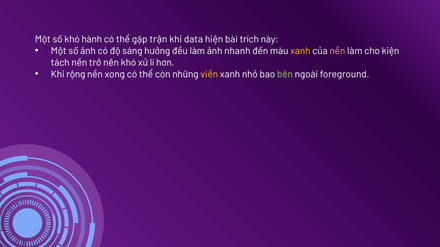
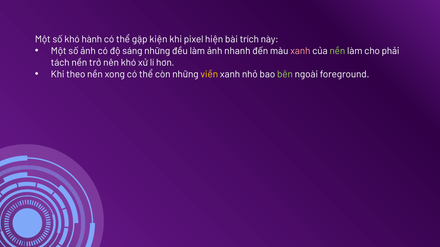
trận: trận -> kiện
data: data -> pixel
sáng hưởng: hưởng -> những
xanh at (300, 51) colour: yellow -> pink
nền at (337, 51) colour: pink -> light green
kiện: kiện -> phải
rộng: rộng -> theo
